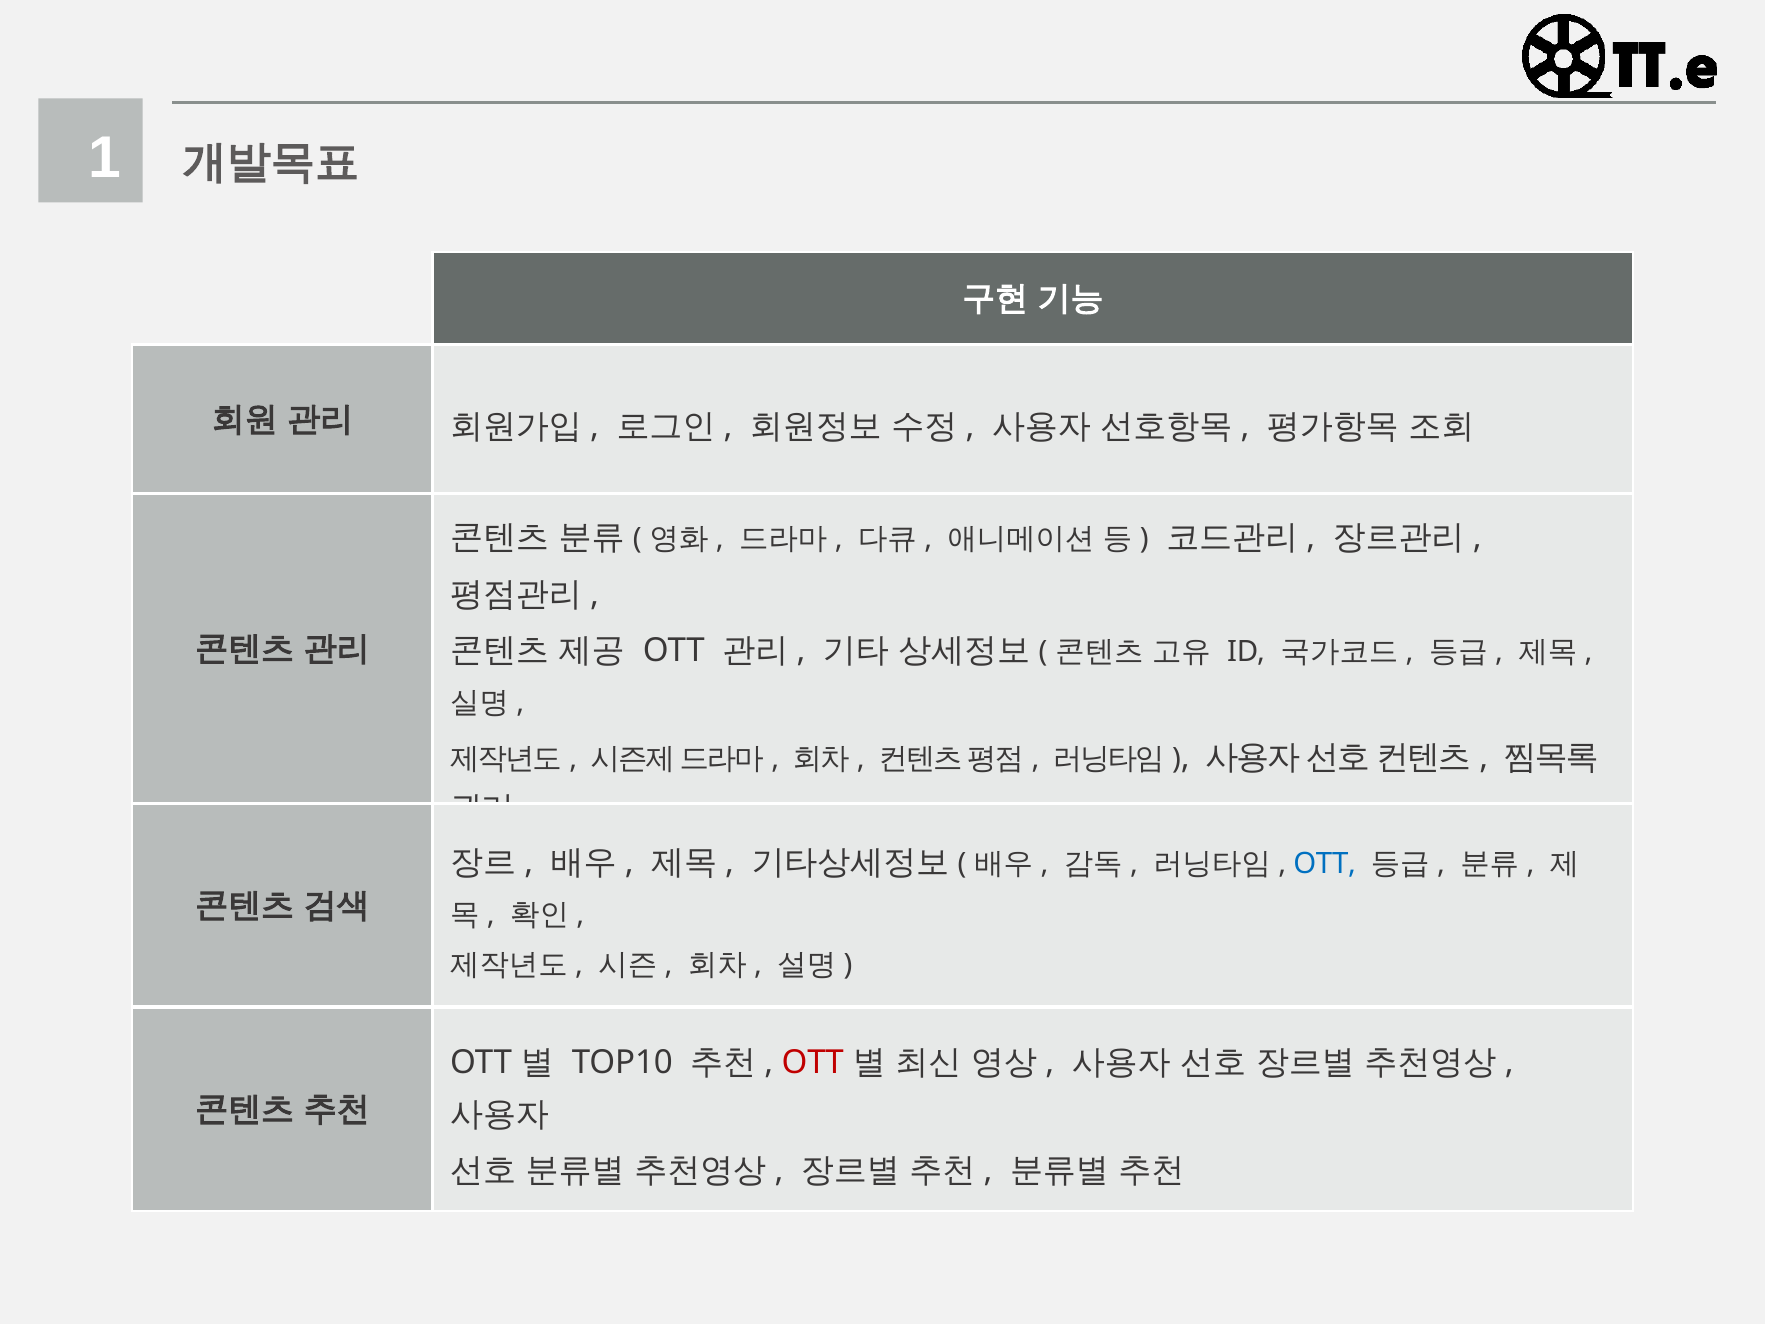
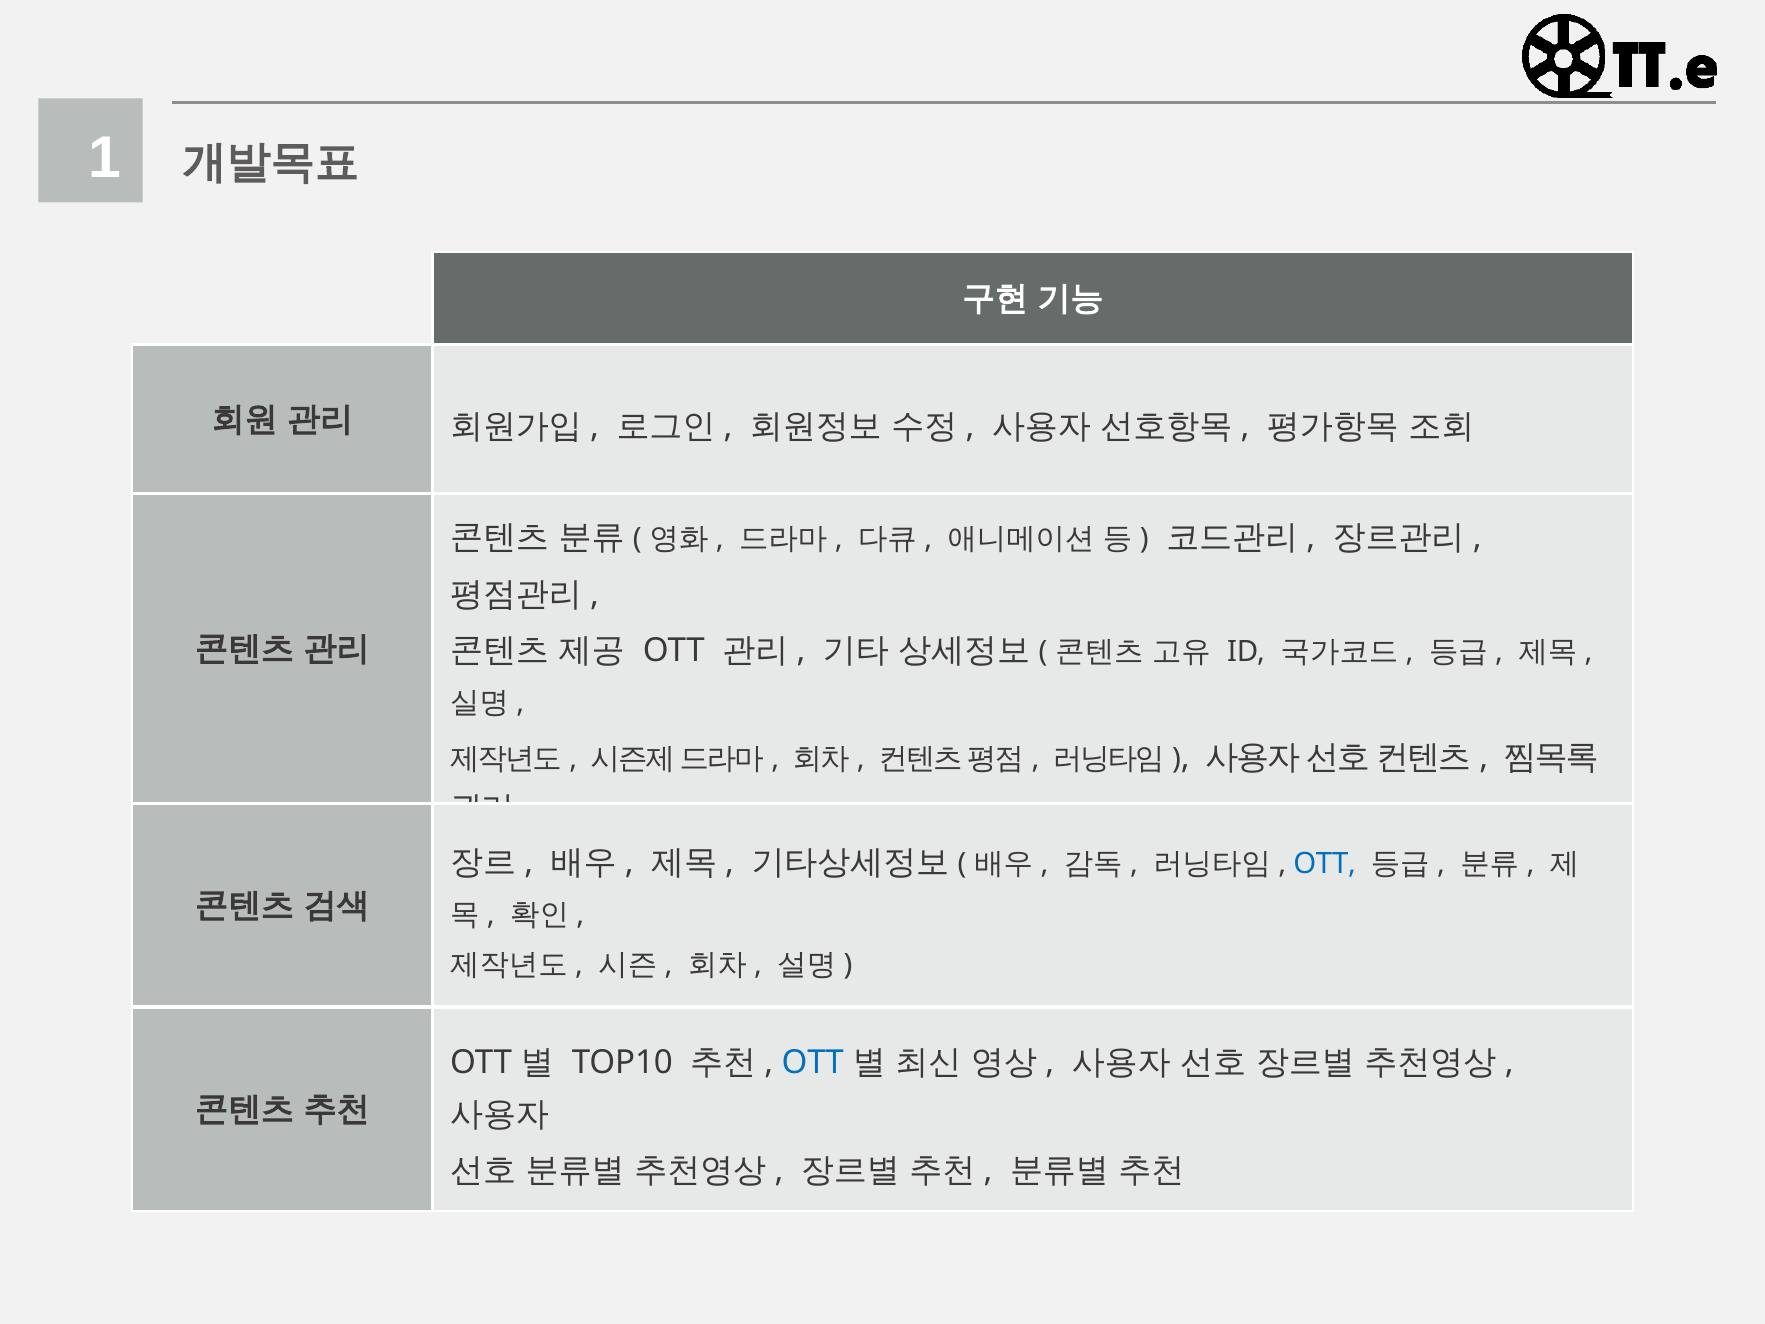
OTT at (813, 1062) colour: red -> blue
